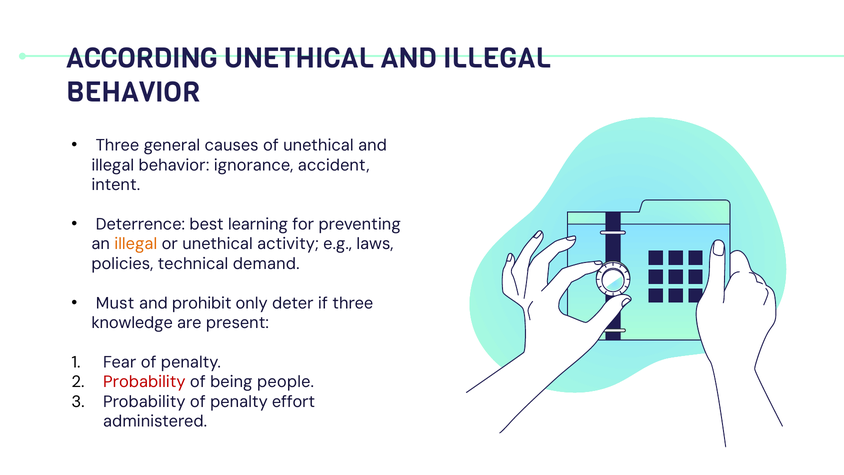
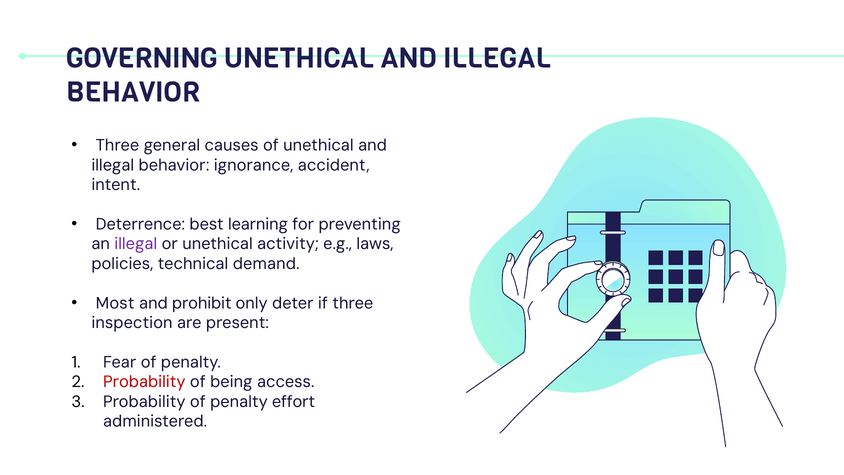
ACCORDING: ACCORDING -> GOVERNING
illegal at (136, 244) colour: orange -> purple
Must: Must -> Most
knowledge: knowledge -> inspection
people: people -> access
